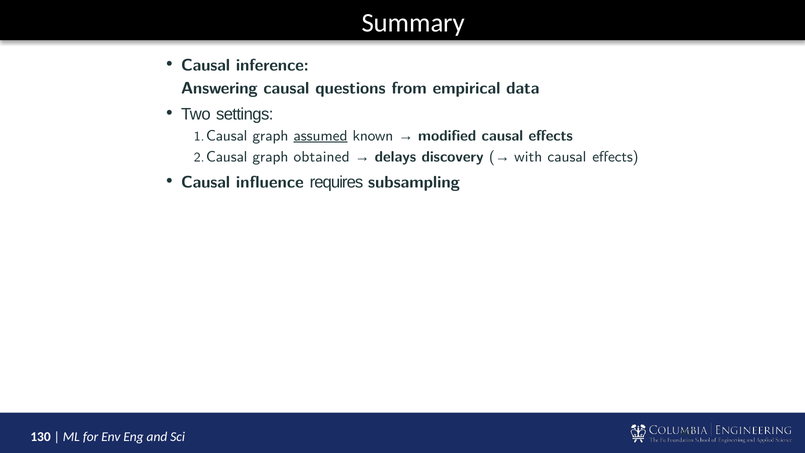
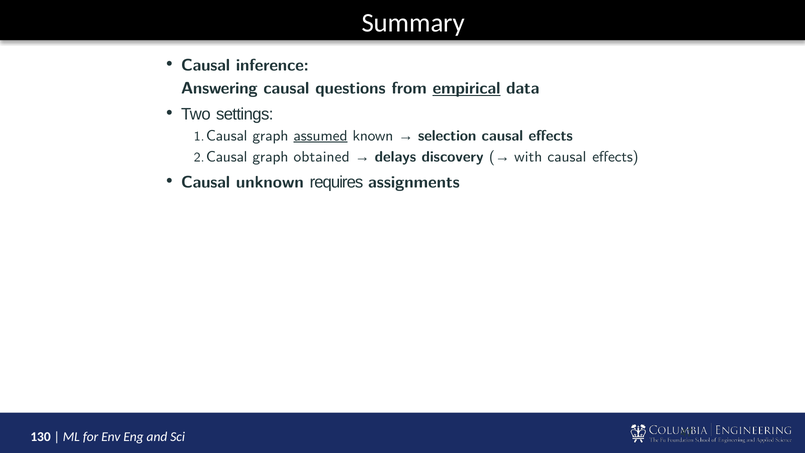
empirical underline: none -> present
modified: modified -> selection
influence: influence -> unknown
subsampling: subsampling -> assignments
